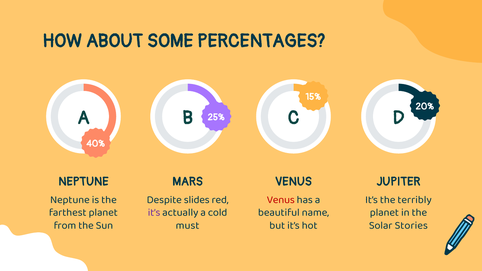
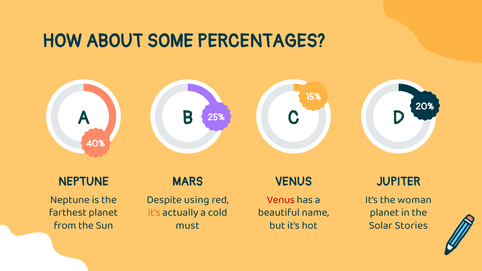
slides: slides -> using
terribly: terribly -> woman
it’s at (154, 212) colour: purple -> orange
